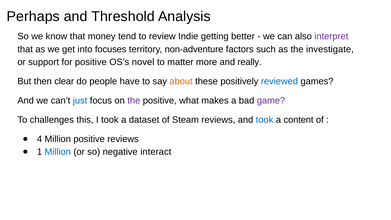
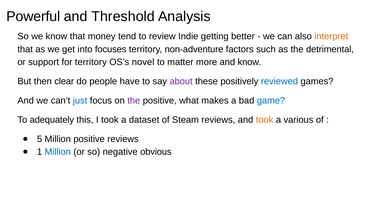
Perhaps: Perhaps -> Powerful
interpret colour: purple -> orange
investigate: investigate -> detrimental
for positive: positive -> territory
and really: really -> know
about colour: orange -> purple
game colour: purple -> blue
challenges: challenges -> adequately
took at (265, 120) colour: blue -> orange
content: content -> various
4: 4 -> 5
interact: interact -> obvious
